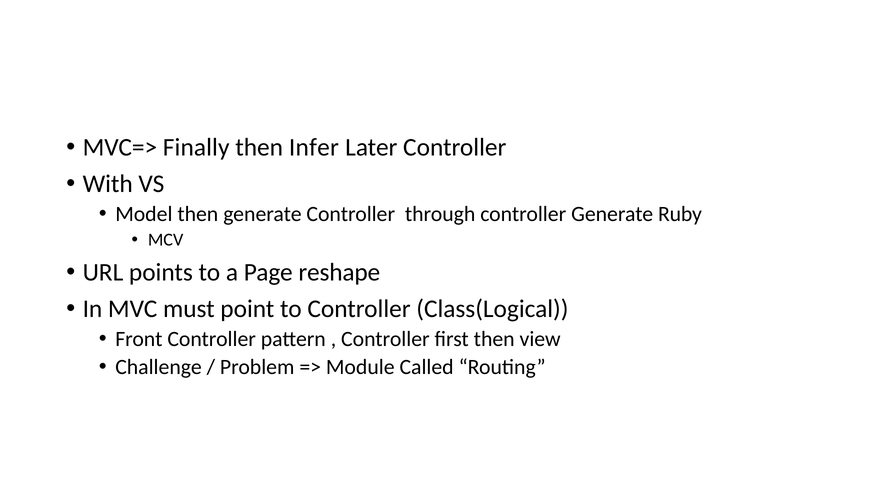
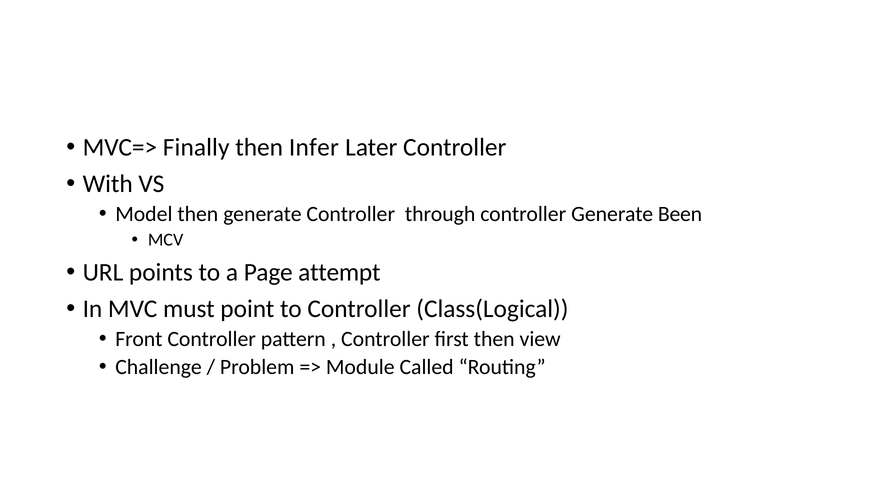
Ruby: Ruby -> Been
reshape: reshape -> attempt
